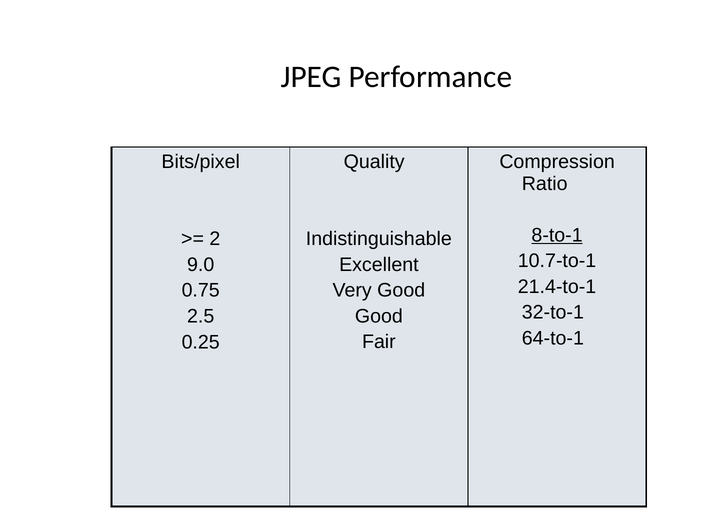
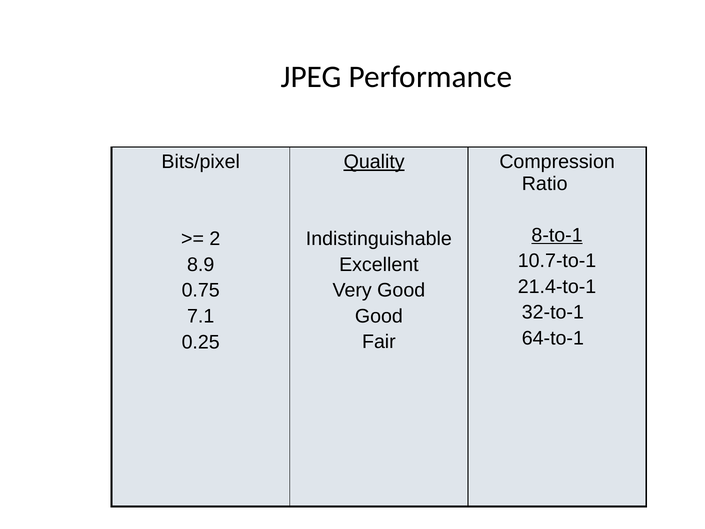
Quality underline: none -> present
9.0: 9.0 -> 8.9
2.5: 2.5 -> 7.1
